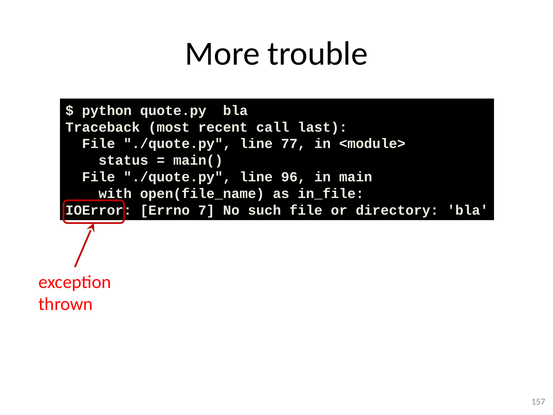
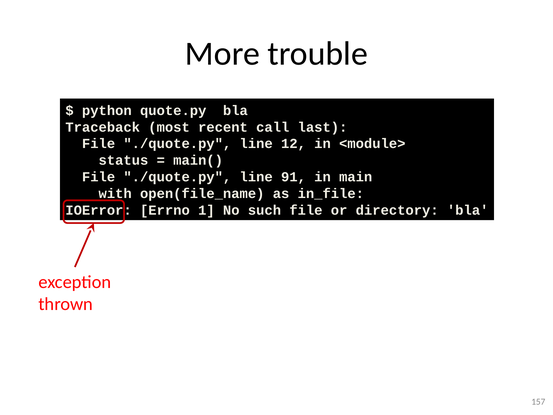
77: 77 -> 12
96: 96 -> 91
7: 7 -> 1
